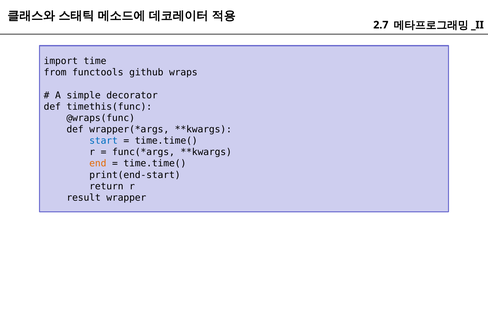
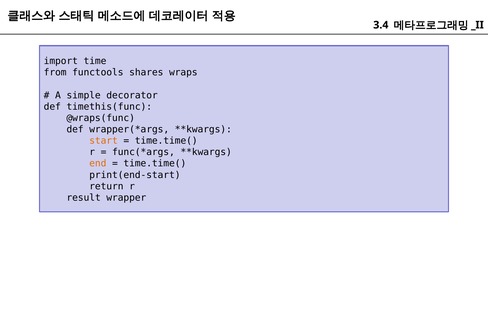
2.7: 2.7 -> 3.4
github: github -> shares
start colour: blue -> orange
